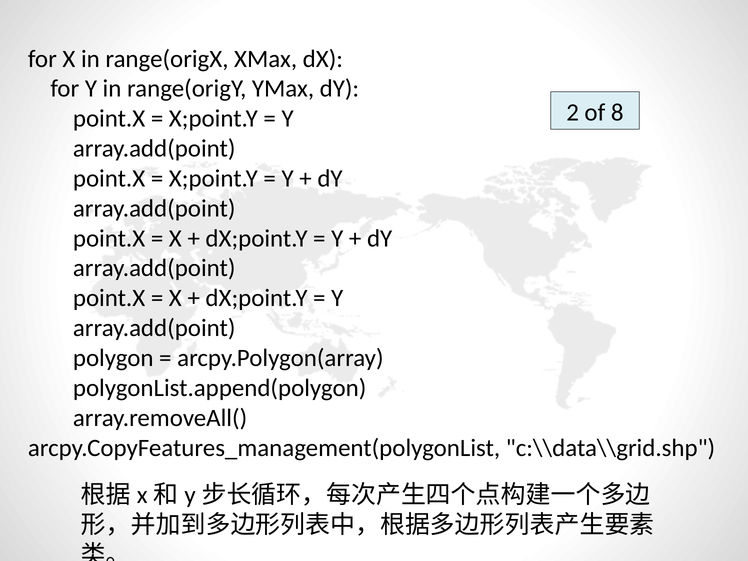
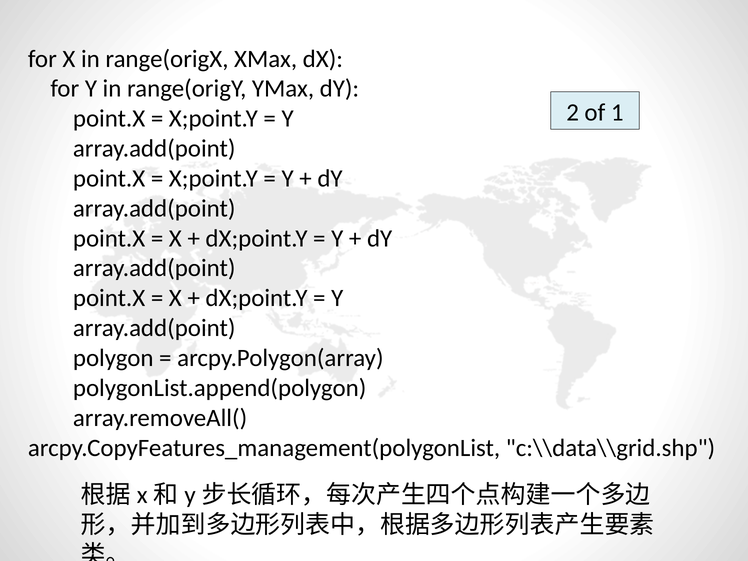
8: 8 -> 1
